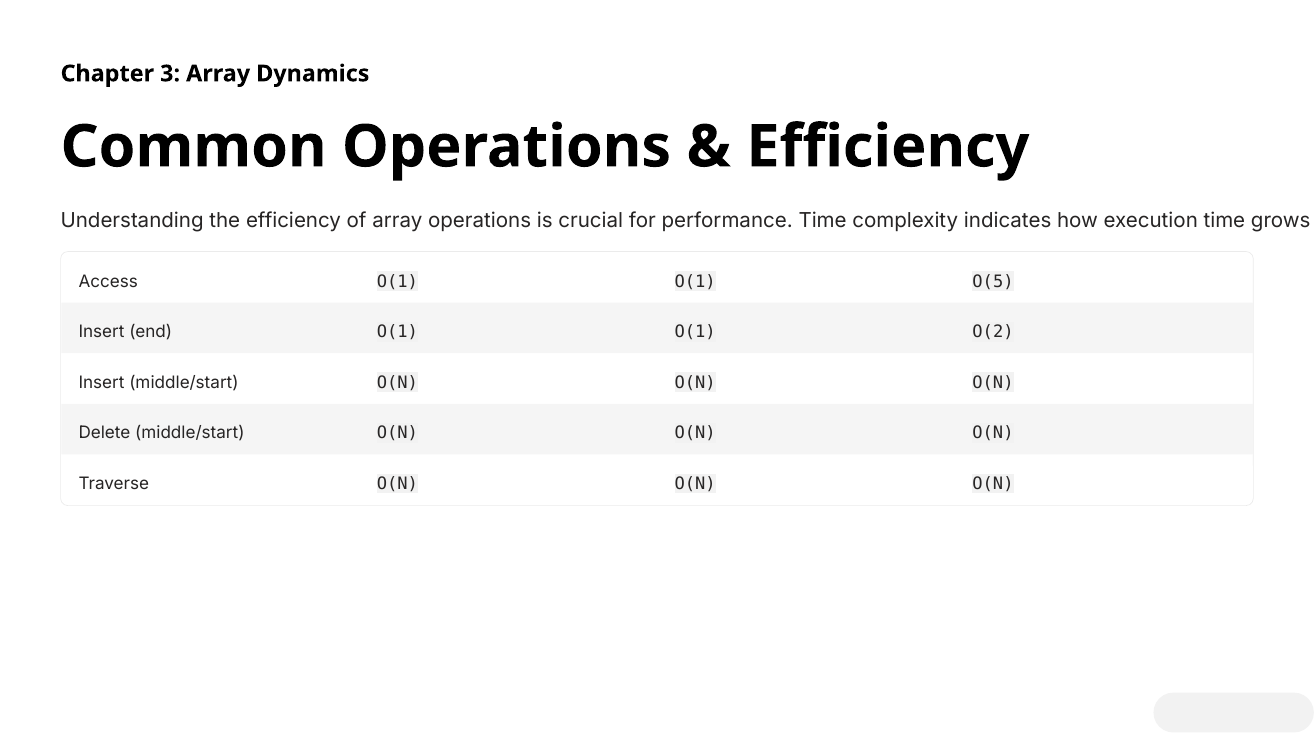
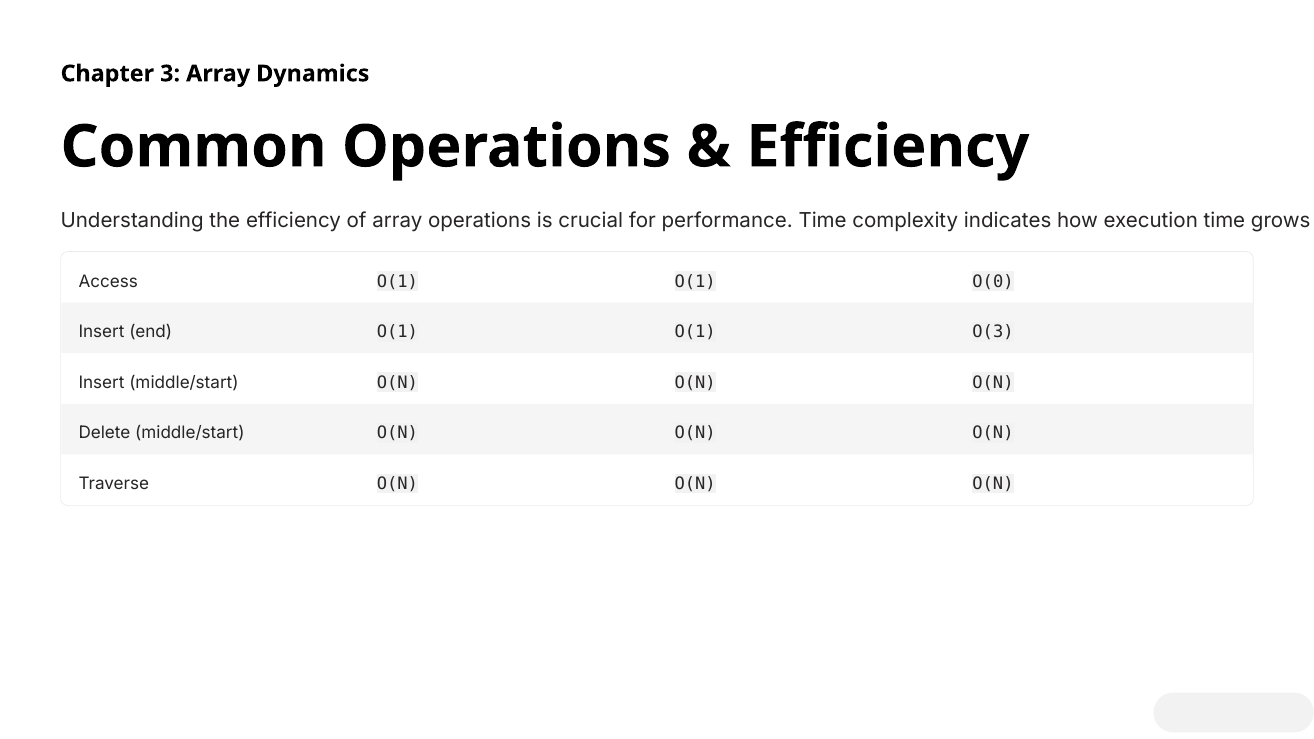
O(5: O(5 -> O(0
O(2: O(2 -> O(3
